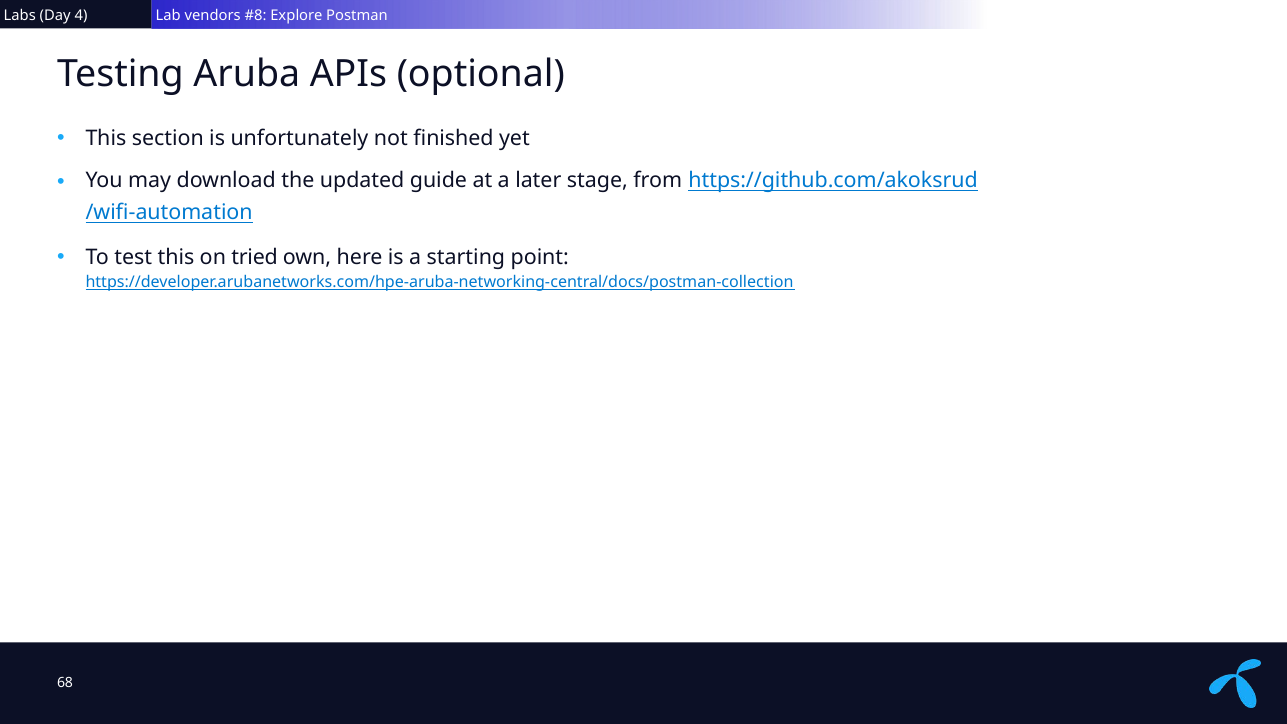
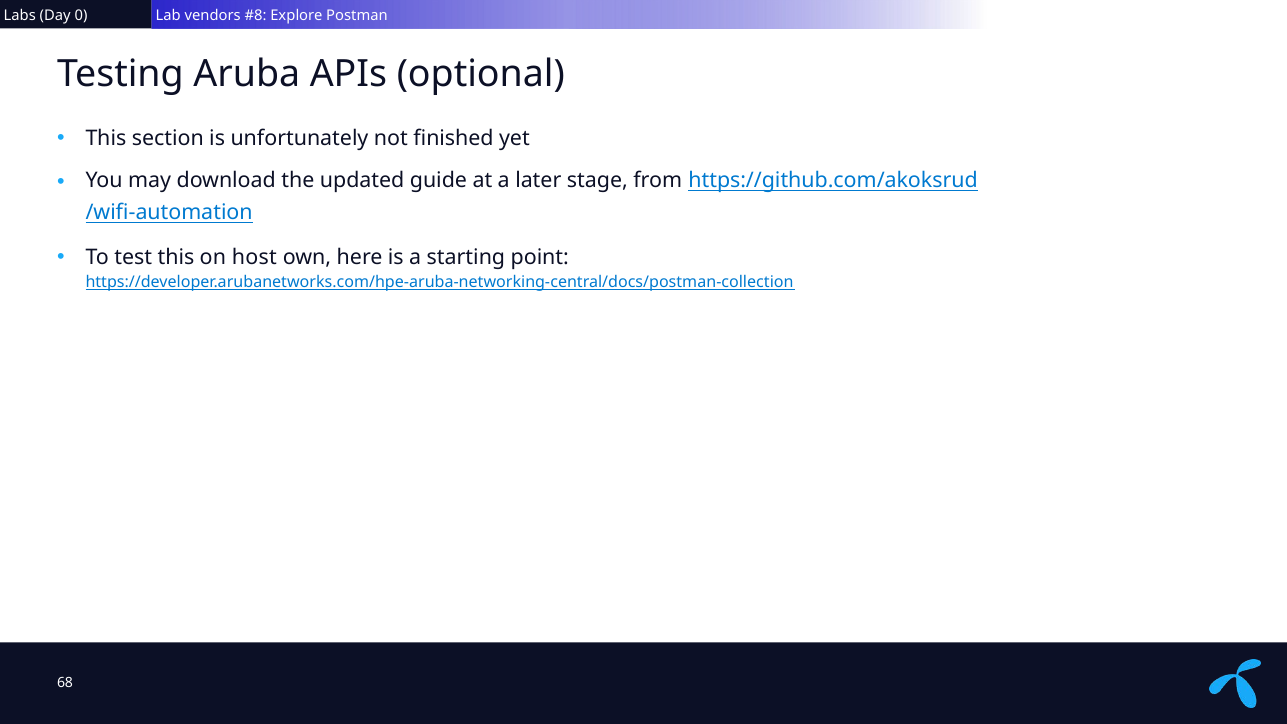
4: 4 -> 0
tried: tried -> host
